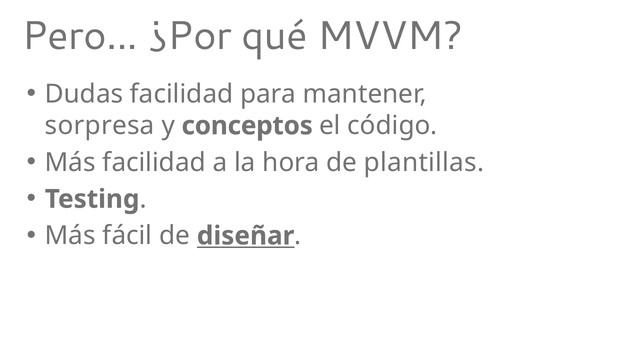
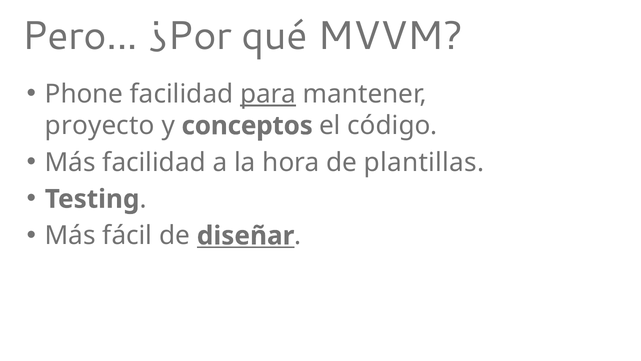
Dudas: Dudas -> Phone
para underline: none -> present
sorpresa: sorpresa -> proyecto
